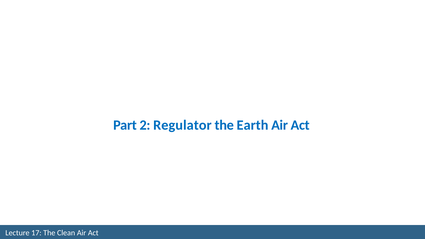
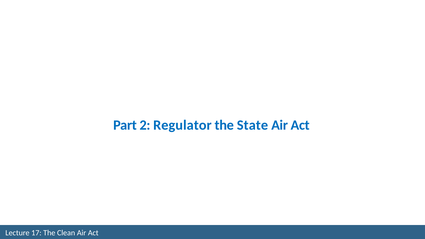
Earth: Earth -> State
